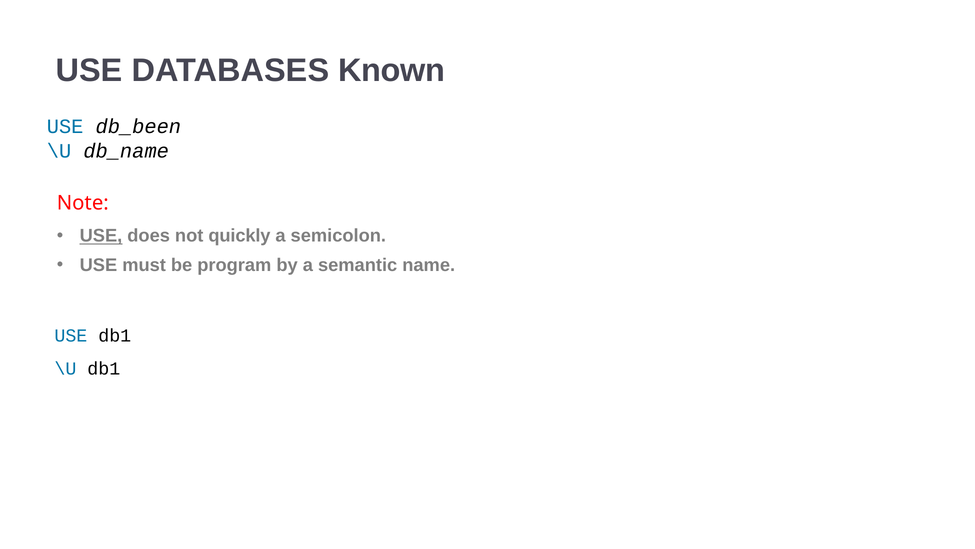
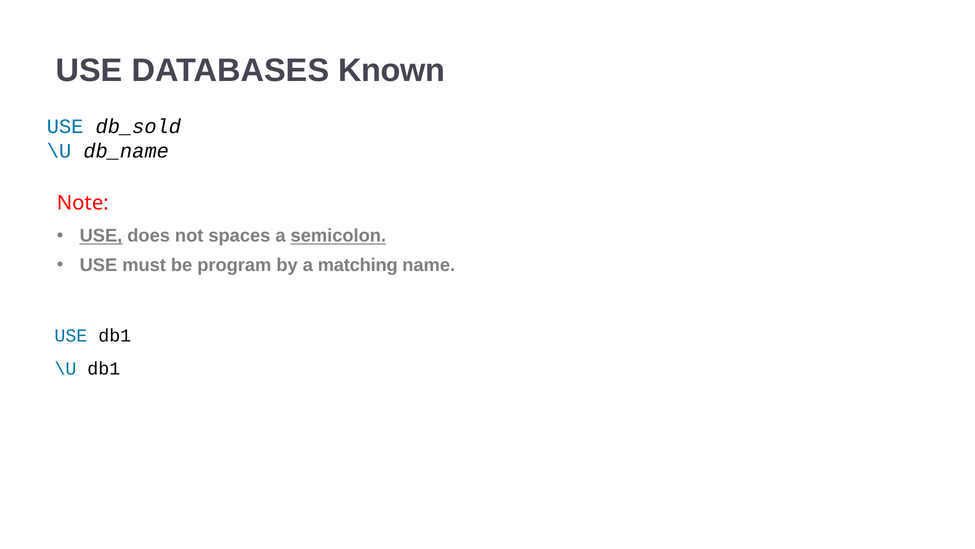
db_been: db_been -> db_sold
quickly: quickly -> spaces
semicolon underline: none -> present
semantic: semantic -> matching
